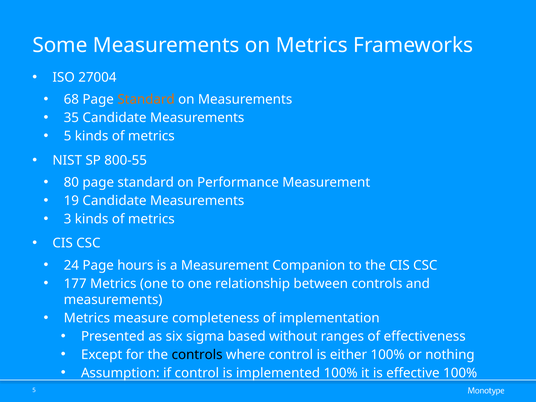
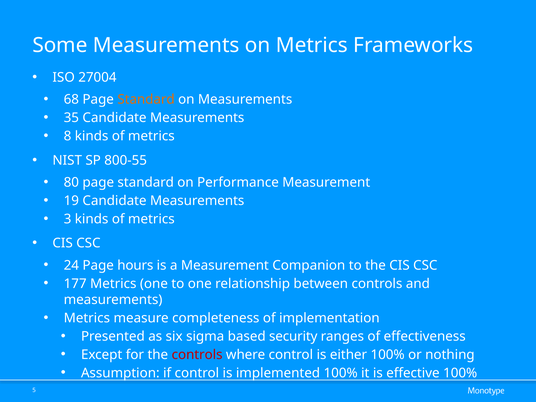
5 at (68, 136): 5 -> 8
without: without -> security
controls at (197, 355) colour: black -> red
